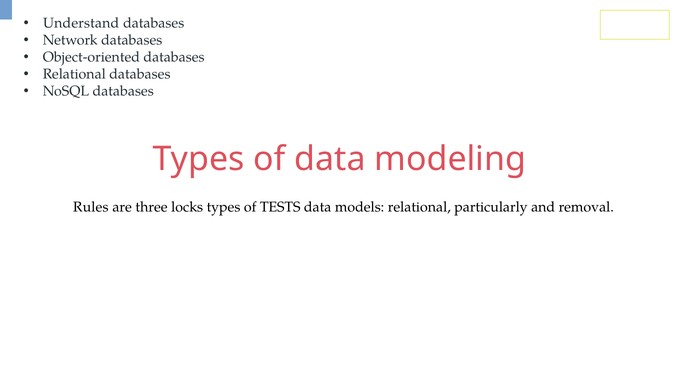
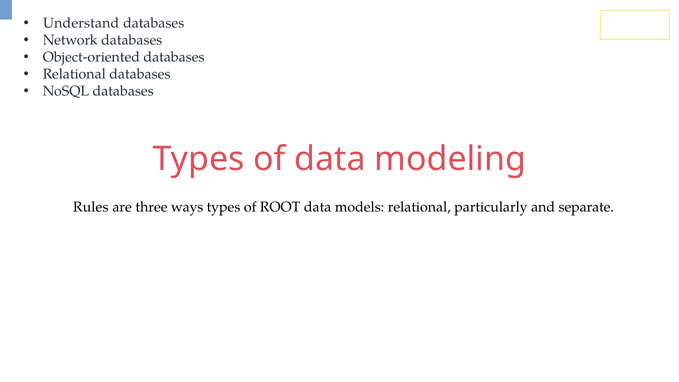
locks: locks -> ways
TESTS: TESTS -> ROOT
removal: removal -> separate
